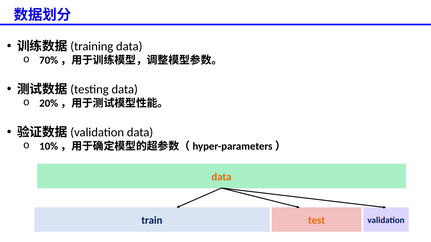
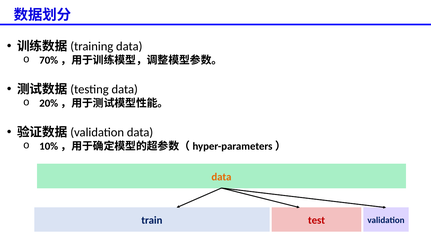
test colour: orange -> red
